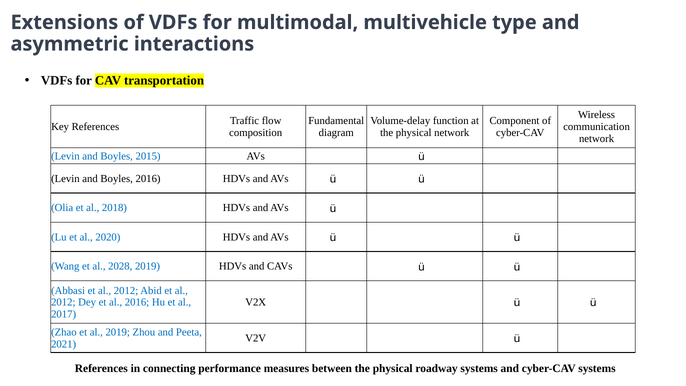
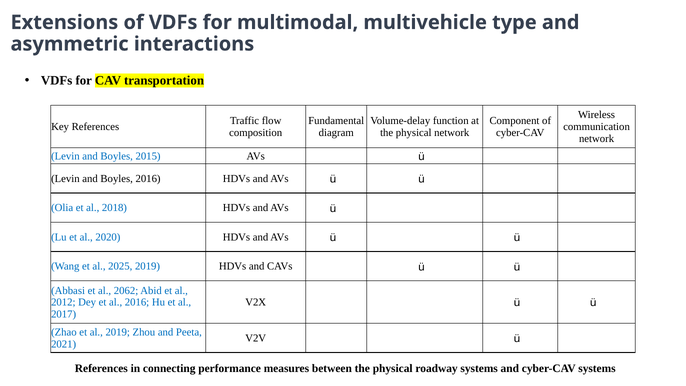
2028: 2028 -> 2025
Abbasi et al 2012: 2012 -> 2062
